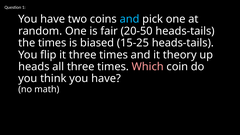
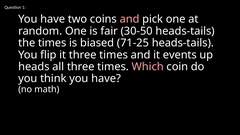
and at (130, 19) colour: light blue -> pink
20-50: 20-50 -> 30-50
15-25: 15-25 -> 71-25
theory: theory -> events
